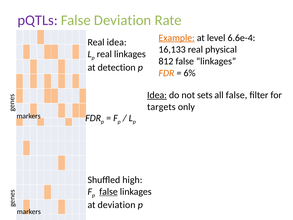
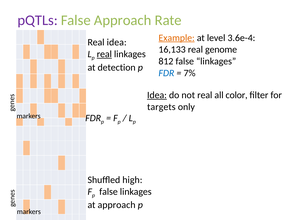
False Deviation: Deviation -> Approach
6.6e-4: 6.6e-4 -> 3.6e-4
physical: physical -> genome
real at (104, 54) underline: none -> present
FDR at (166, 73) colour: orange -> blue
6%: 6% -> 7%
not sets: sets -> real
all false: false -> color
false at (108, 191) underline: present -> none
at deviation: deviation -> approach
